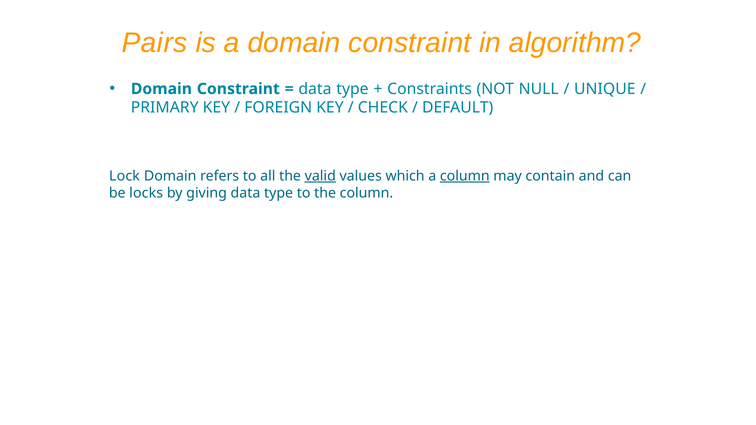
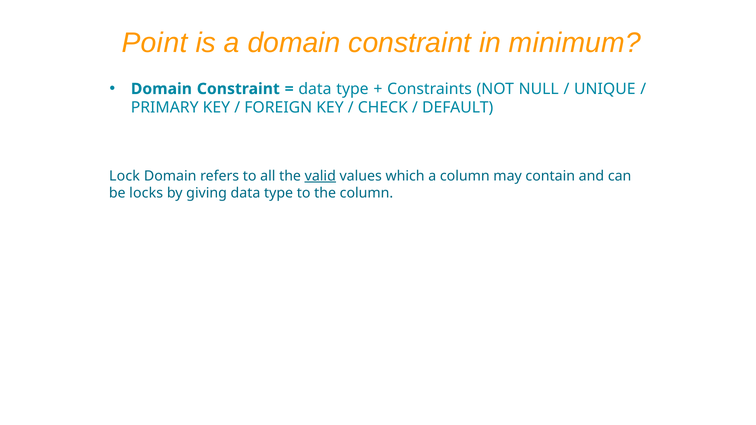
Pairs: Pairs -> Point
algorithm: algorithm -> minimum
column at (465, 176) underline: present -> none
